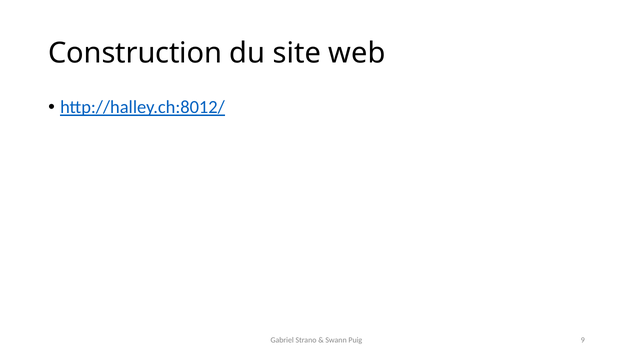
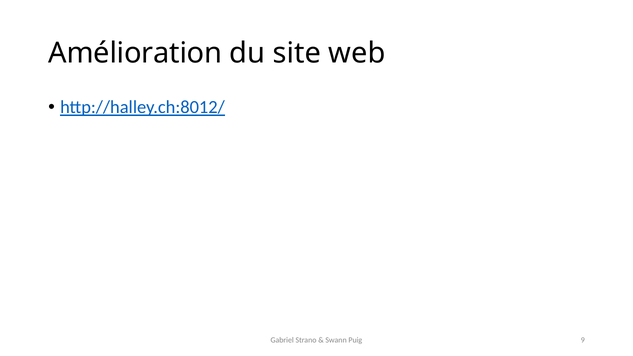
Construction: Construction -> Amélioration
